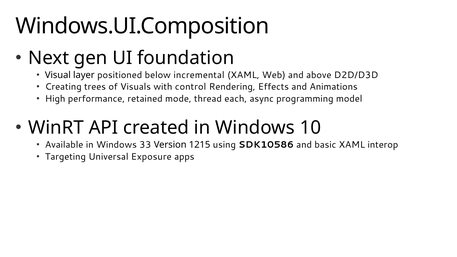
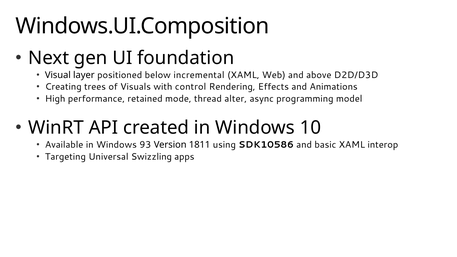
each: each -> alter
33: 33 -> 93
1215: 1215 -> 1811
Exposure: Exposure -> Swizzling
